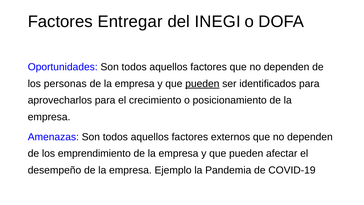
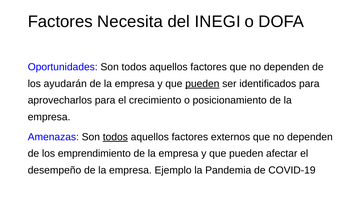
Entregar: Entregar -> Necesita
personas: personas -> ayudarán
todos at (115, 137) underline: none -> present
